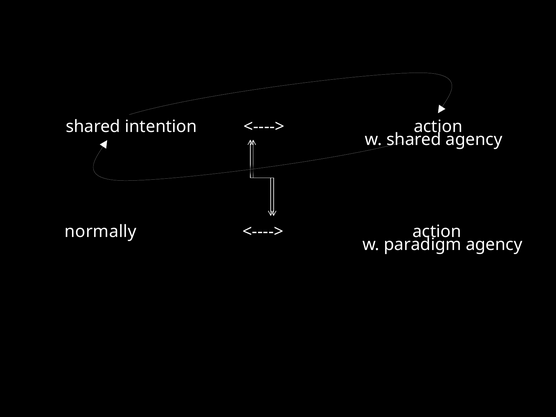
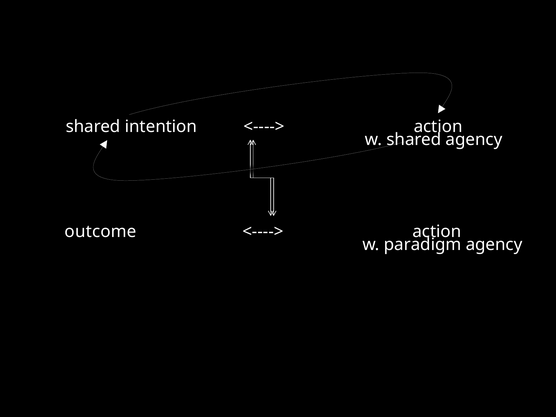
normally: normally -> outcome
